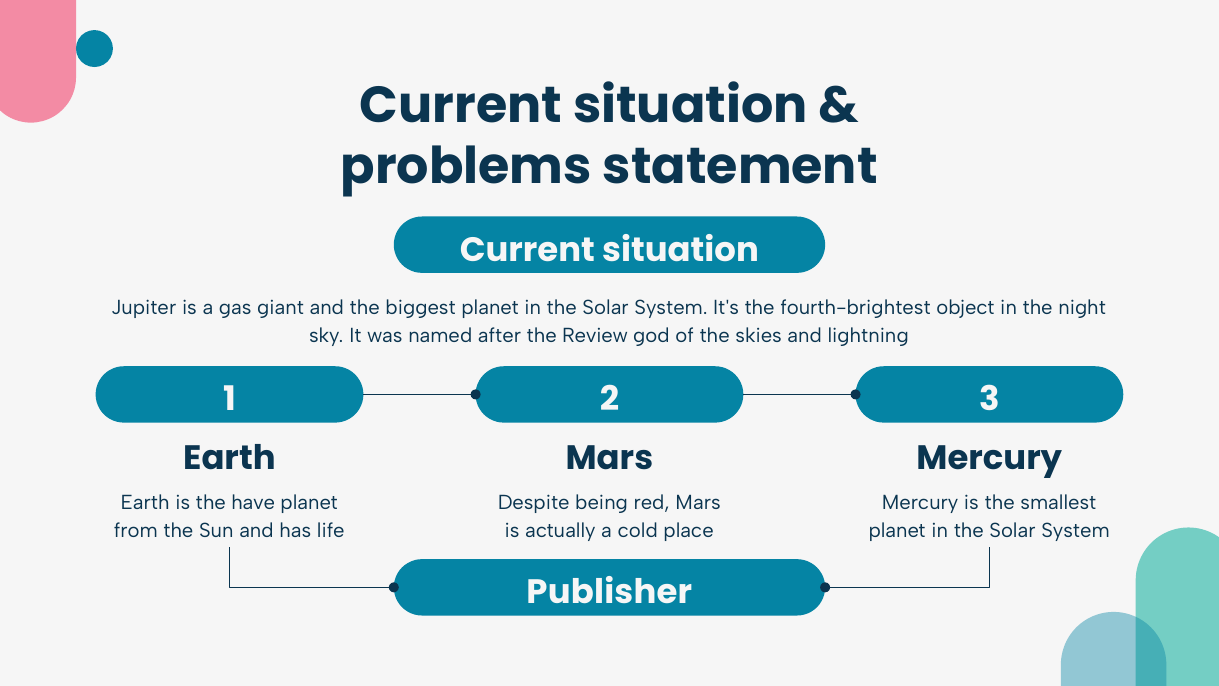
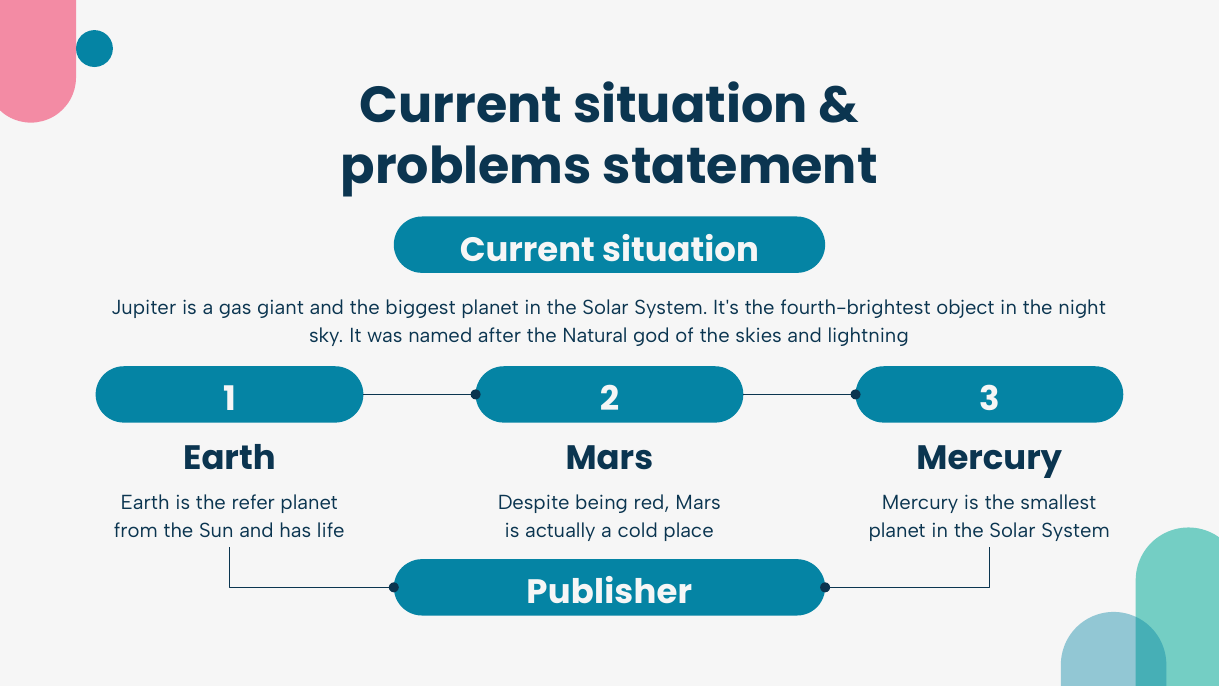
Review: Review -> Natural
have: have -> refer
